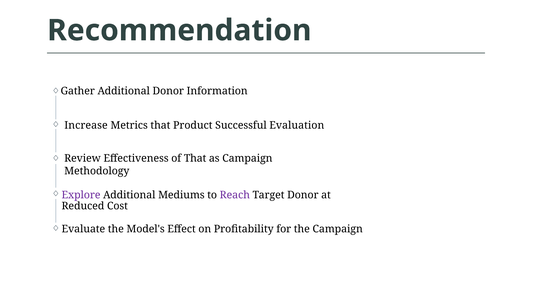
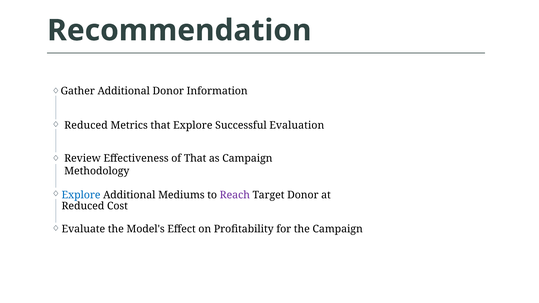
Increase at (86, 125): Increase -> Reduced
that Product: Product -> Explore
Explore at (81, 195) colour: purple -> blue
